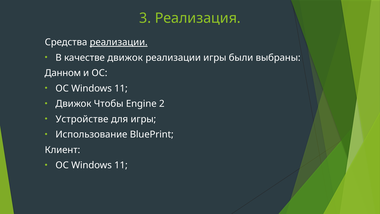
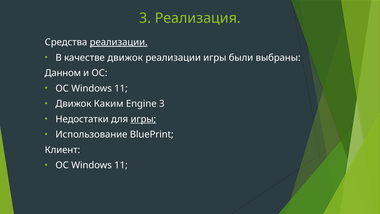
Чтобы: Чтобы -> Каким
Engine 2: 2 -> 3
Устройстве: Устройстве -> Недостатки
игры at (143, 119) underline: none -> present
